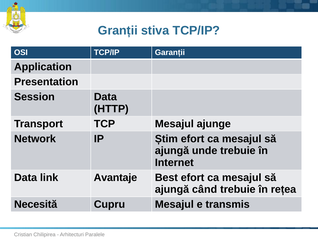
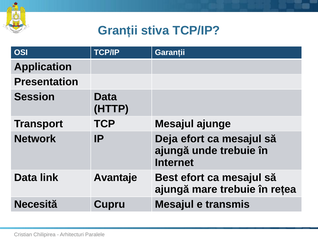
Știm: Știm -> Deja
când: când -> mare
